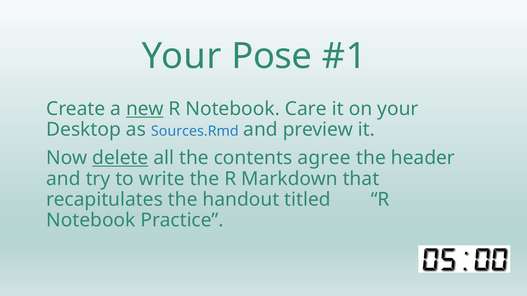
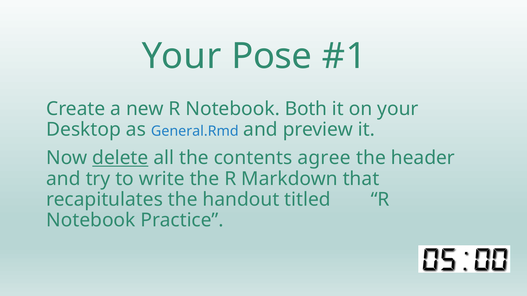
new underline: present -> none
Care: Care -> Both
Sources.Rmd: Sources.Rmd -> General.Rmd
